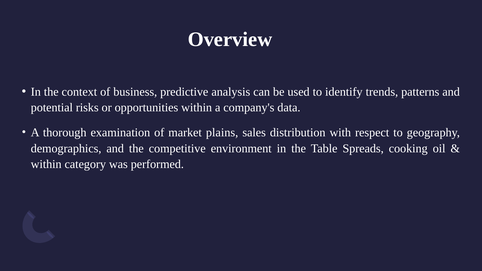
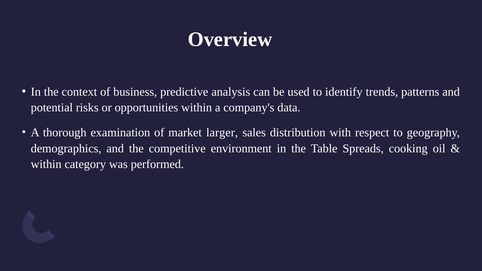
plains: plains -> larger
